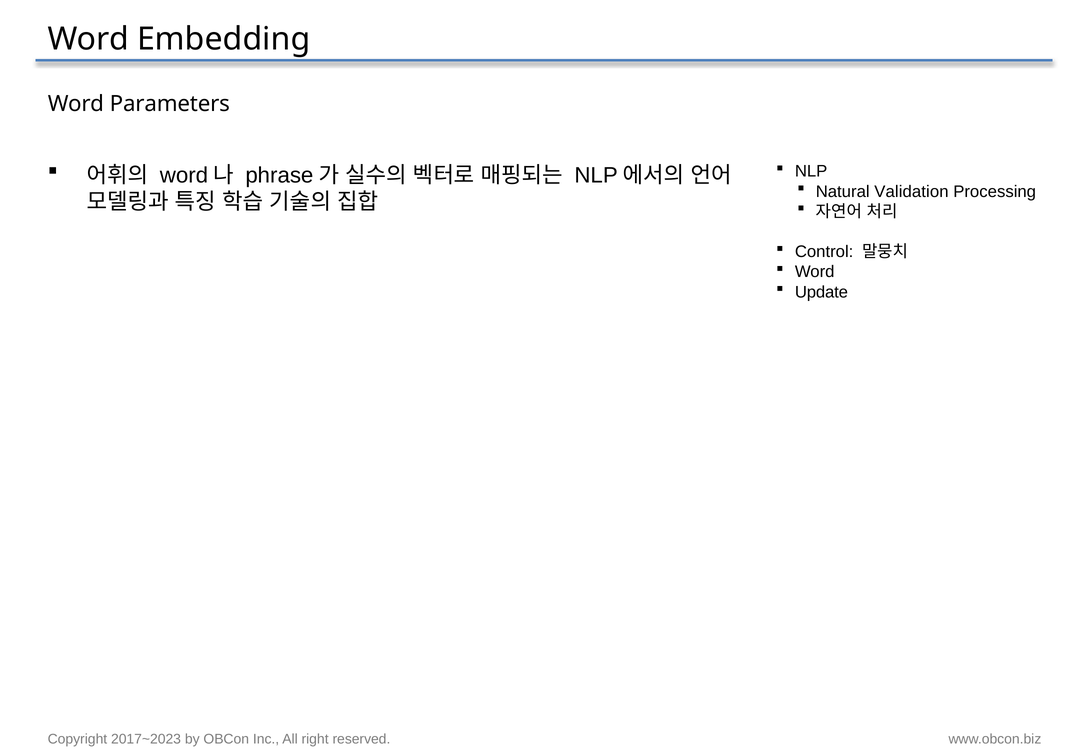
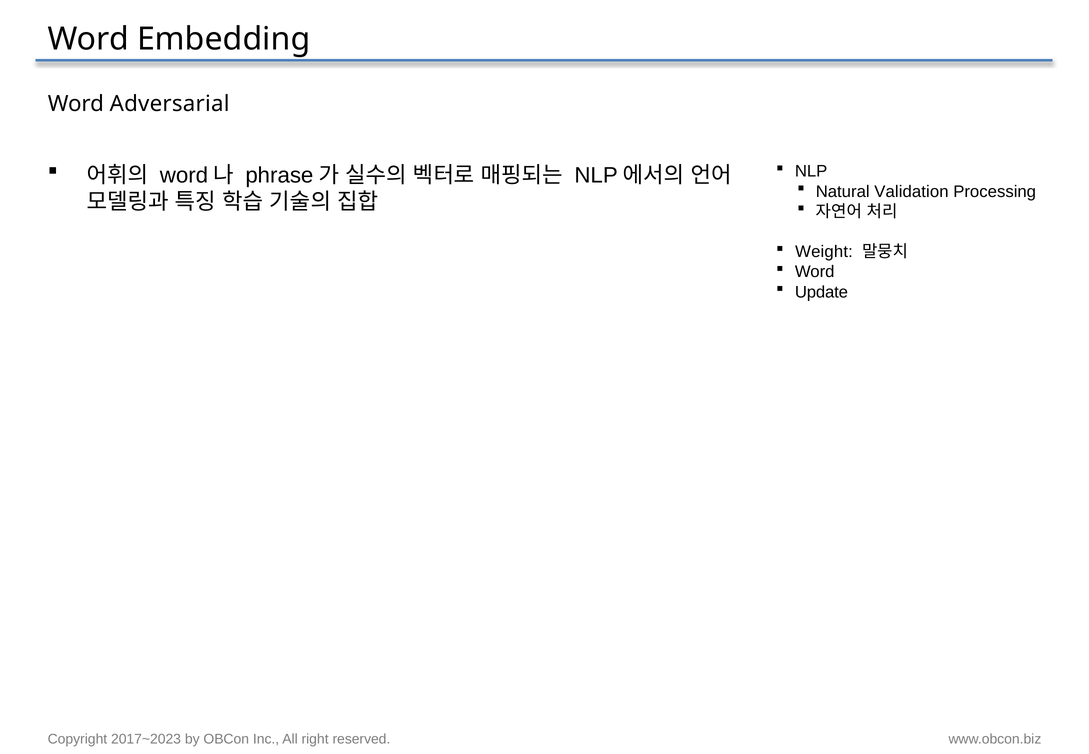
Parameters: Parameters -> Adversarial
Control: Control -> Weight
